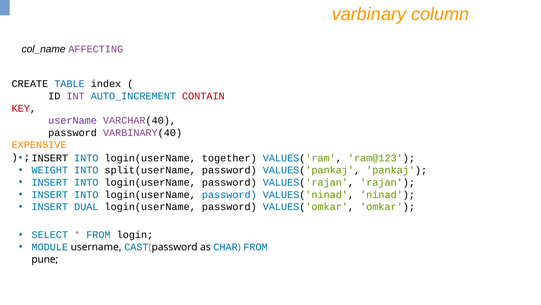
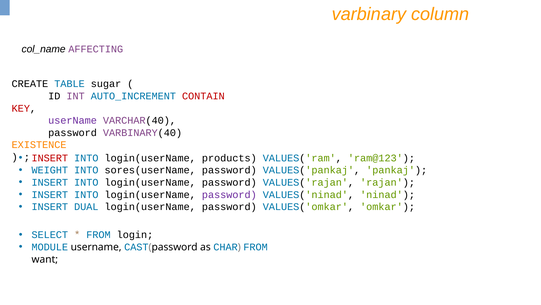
index: index -> sugar
EXPENSIVE: EXPENSIVE -> EXISTENCE
INSERT at (50, 158) colour: black -> red
together: together -> products
split(userName: split(userName -> sores(userName
password at (229, 194) colour: blue -> purple
pune: pune -> want
